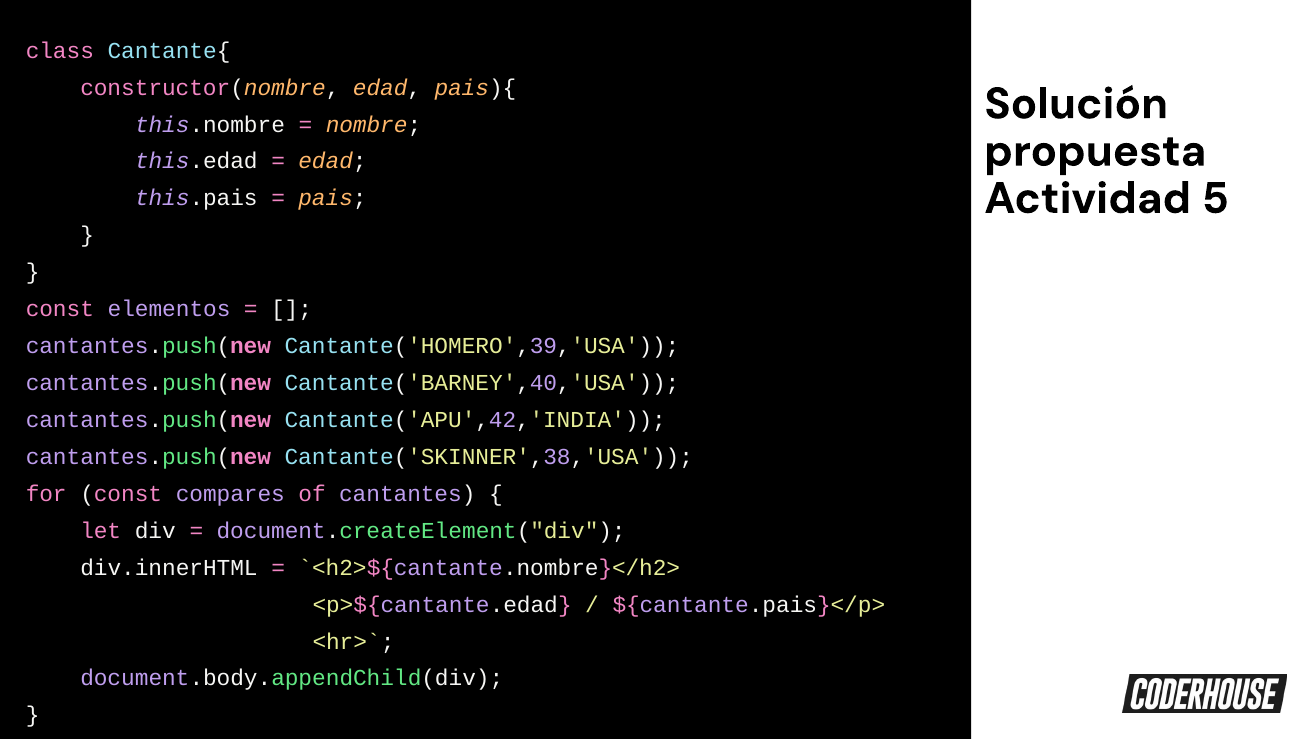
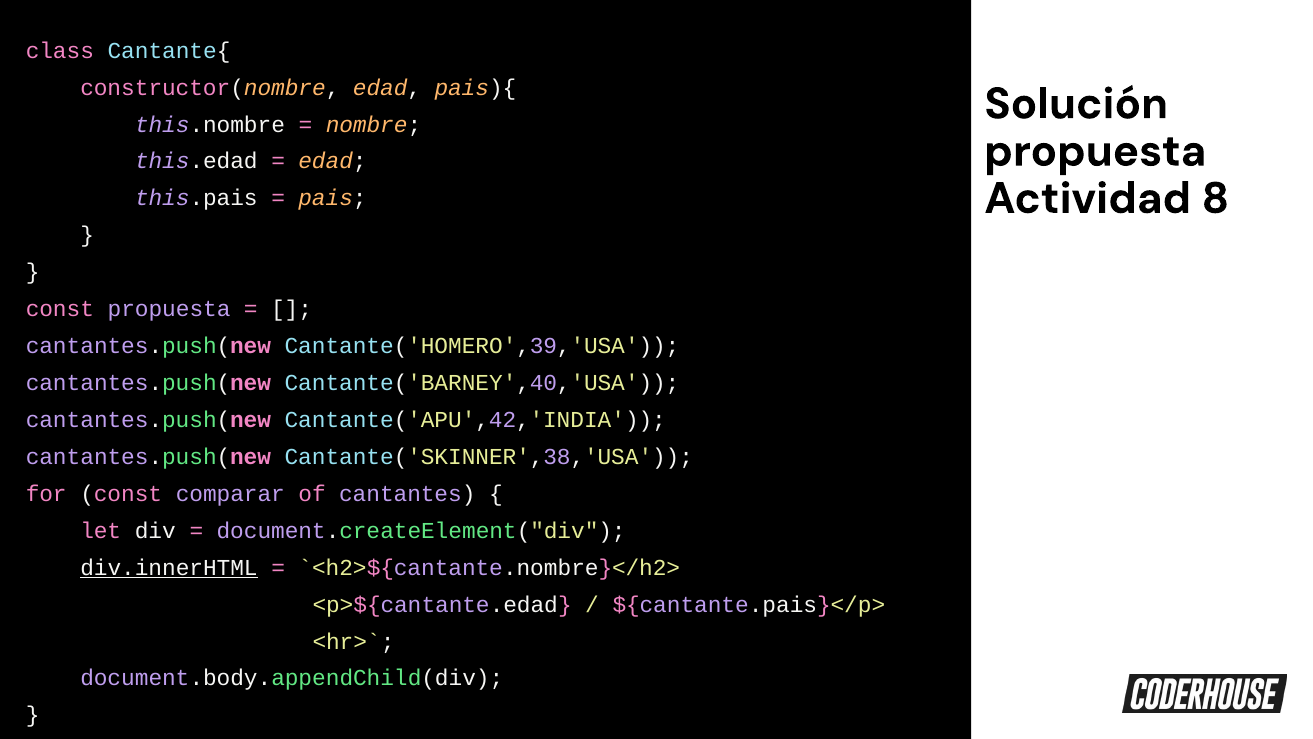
5: 5 -> 8
const elementos: elementos -> propuesta
compares: compares -> comparar
div.innerHTML underline: none -> present
